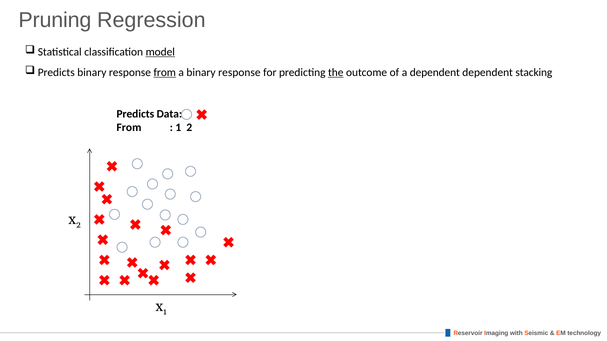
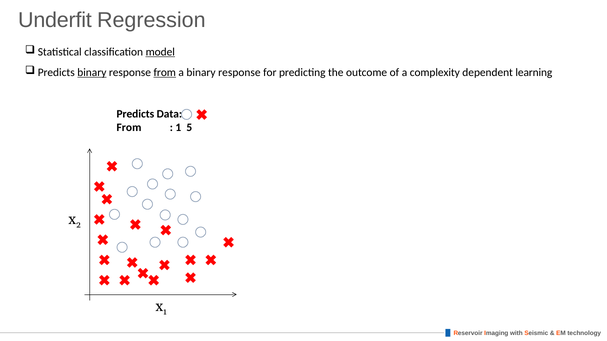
Pruning: Pruning -> Underfit
binary at (92, 73) underline: none -> present
the underline: present -> none
a dependent: dependent -> complexity
stacking: stacking -> learning
1 2: 2 -> 5
